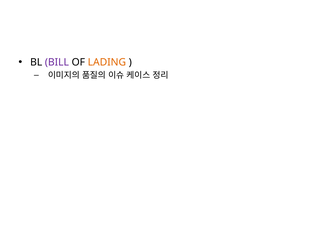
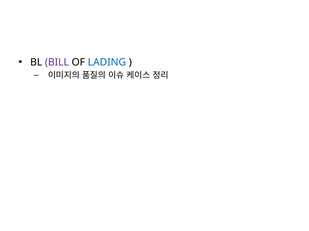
LADING colour: orange -> blue
